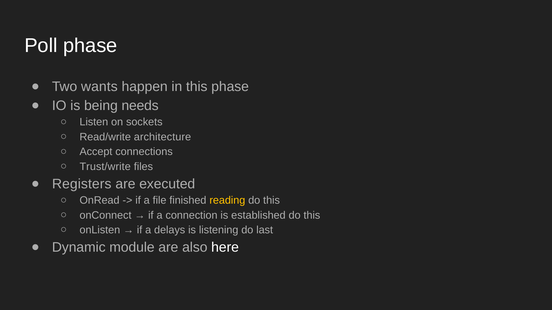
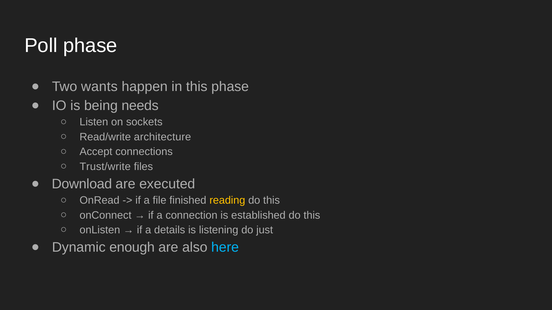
Registers: Registers -> Download
delays: delays -> details
last: last -> just
module: module -> enough
here colour: white -> light blue
